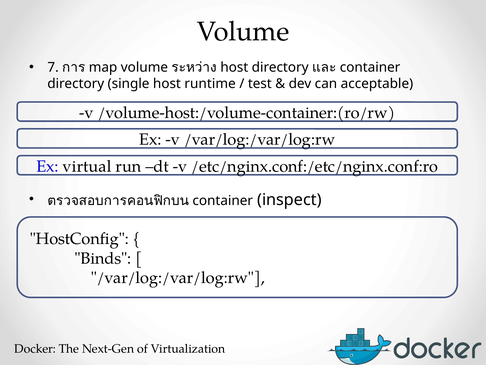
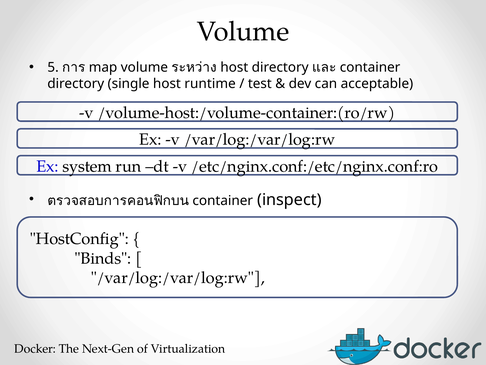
7: 7 -> 5
virtual: virtual -> system
